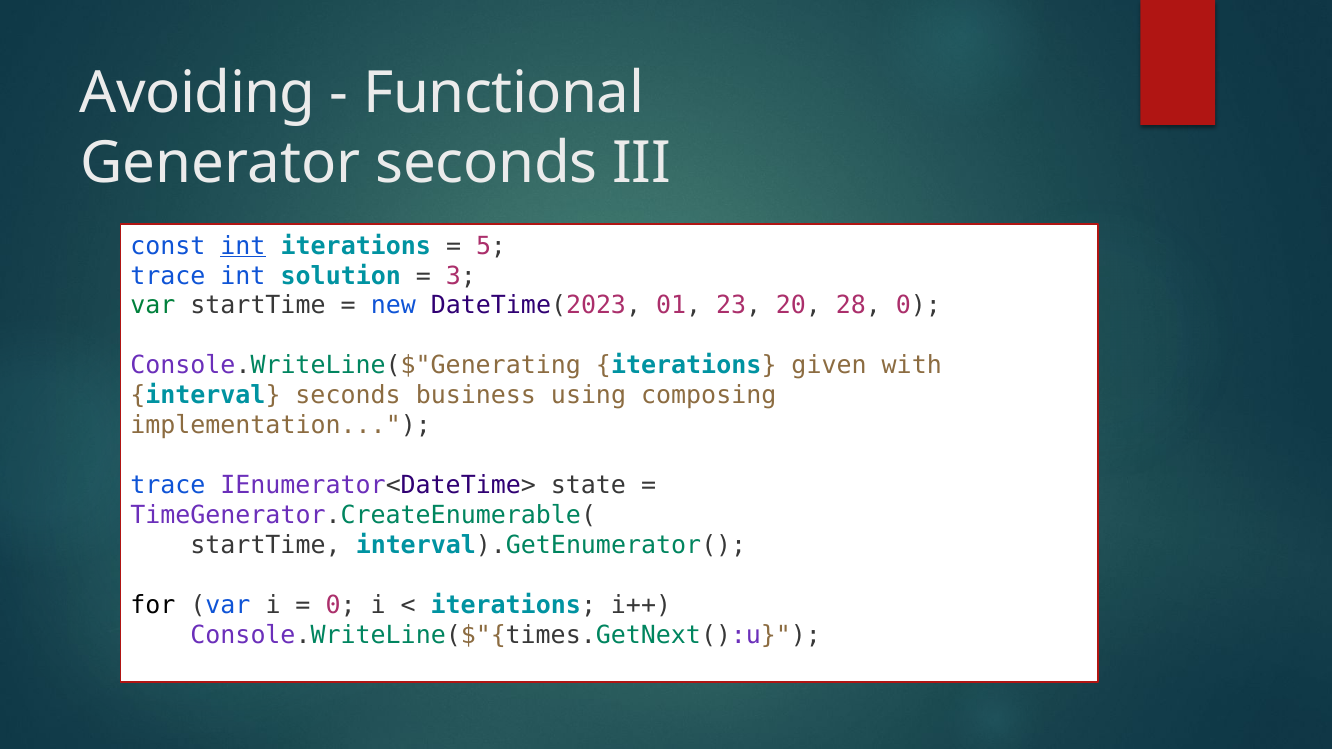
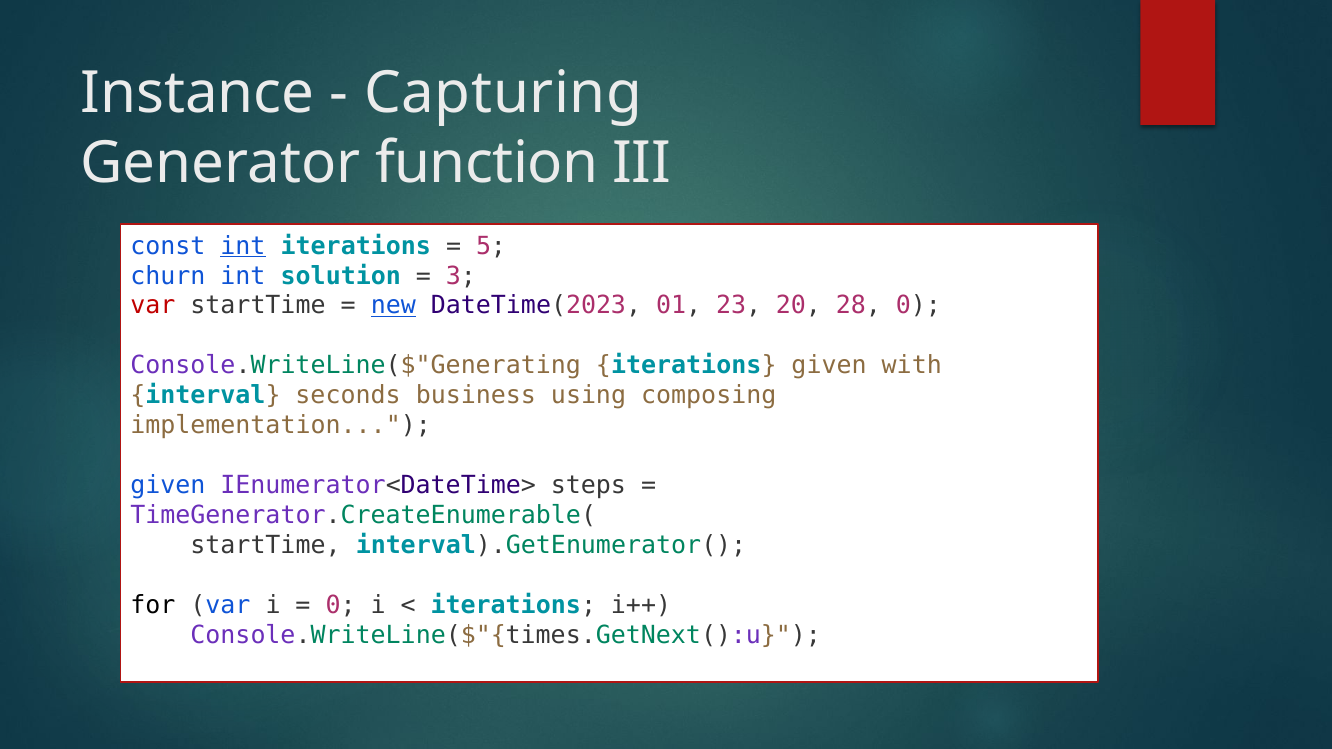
Avoiding: Avoiding -> Instance
Functional: Functional -> Capturing
Generator seconds: seconds -> function
trace at (168, 276): trace -> churn
var at (153, 306) colour: green -> red
new underline: none -> present
trace at (168, 486): trace -> given
state: state -> steps
